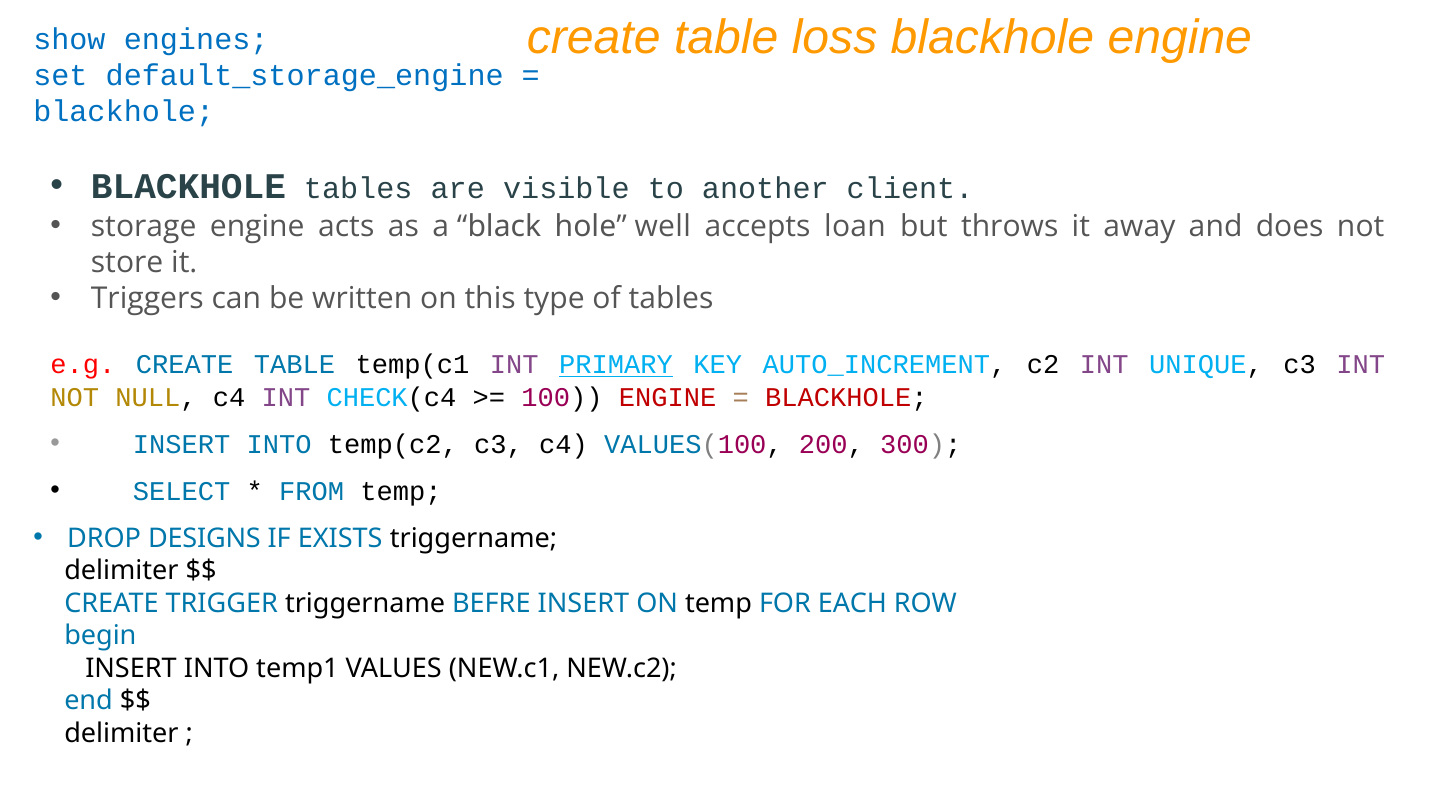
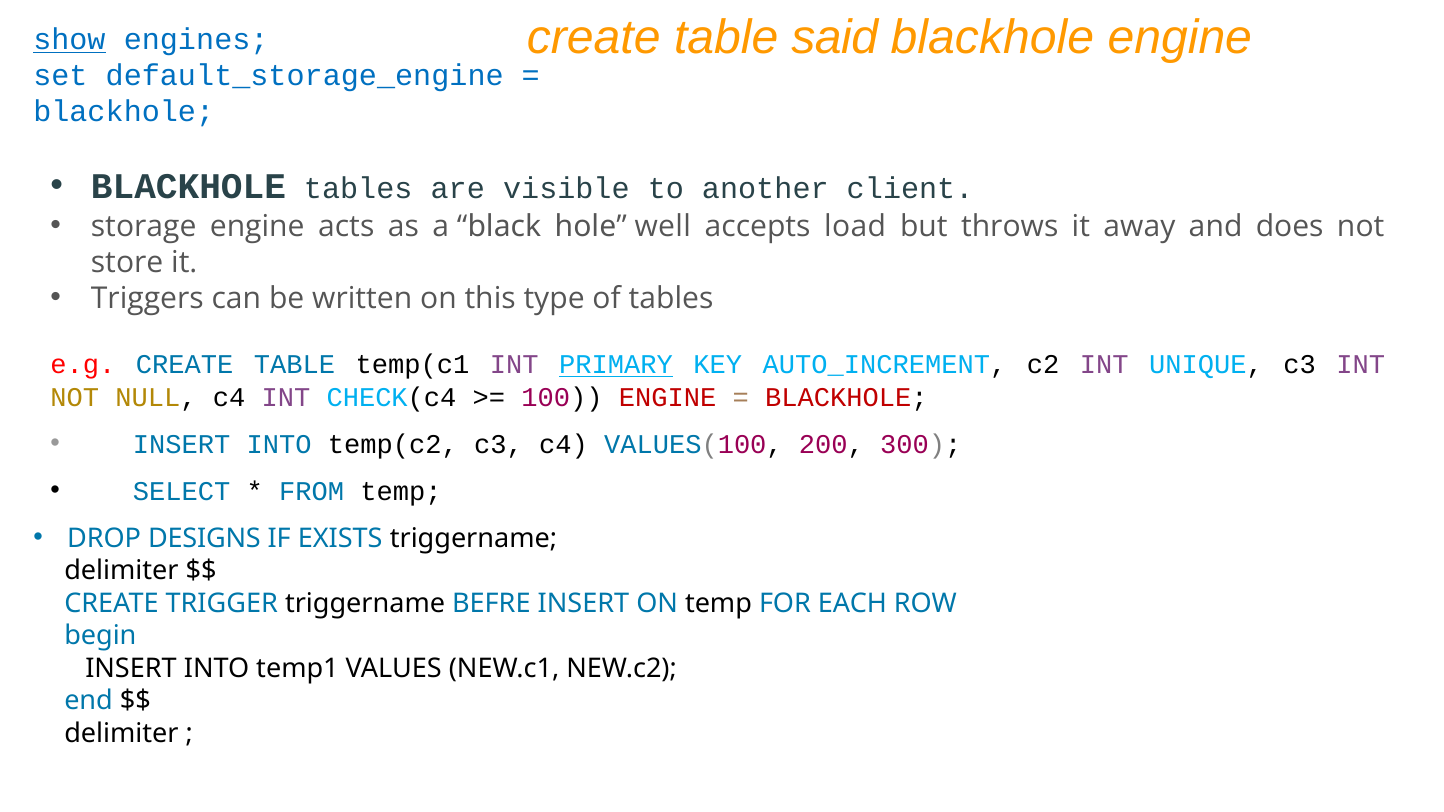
loss: loss -> said
show underline: none -> present
loan: loan -> load
